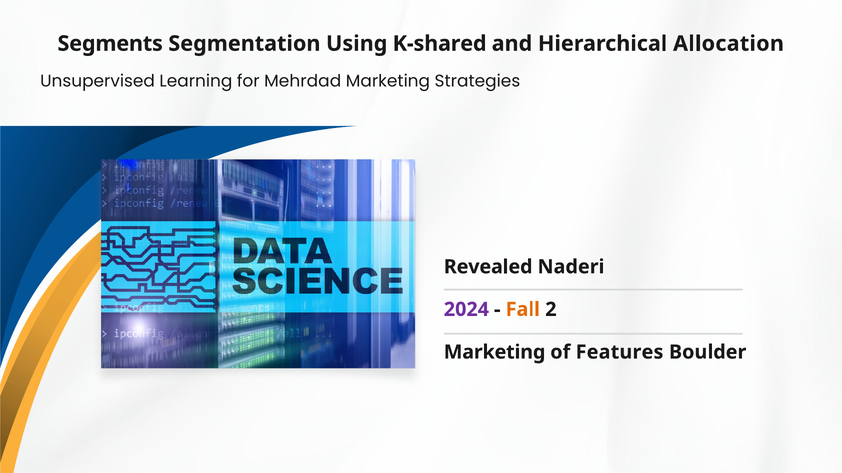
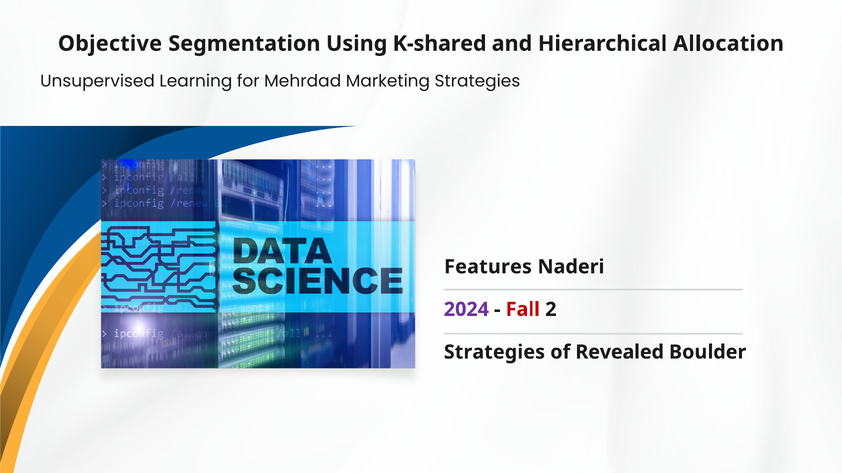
Segments: Segments -> Objective
Revealed: Revealed -> Features
Fall colour: orange -> red
Marketing at (495, 353): Marketing -> Strategies
Features: Features -> Revealed
